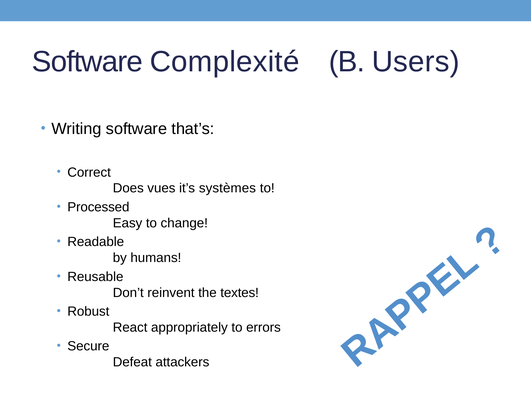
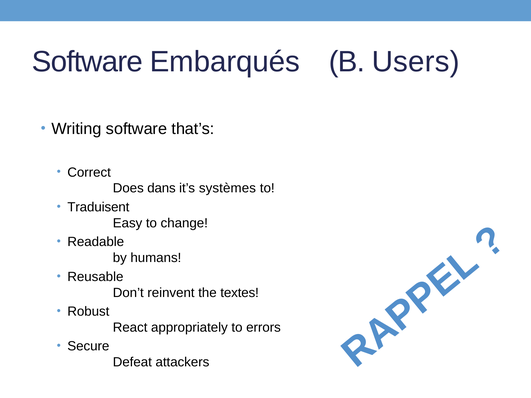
Complexité: Complexité -> Embarqués
vues: vues -> dans
Processed: Processed -> Traduisent
